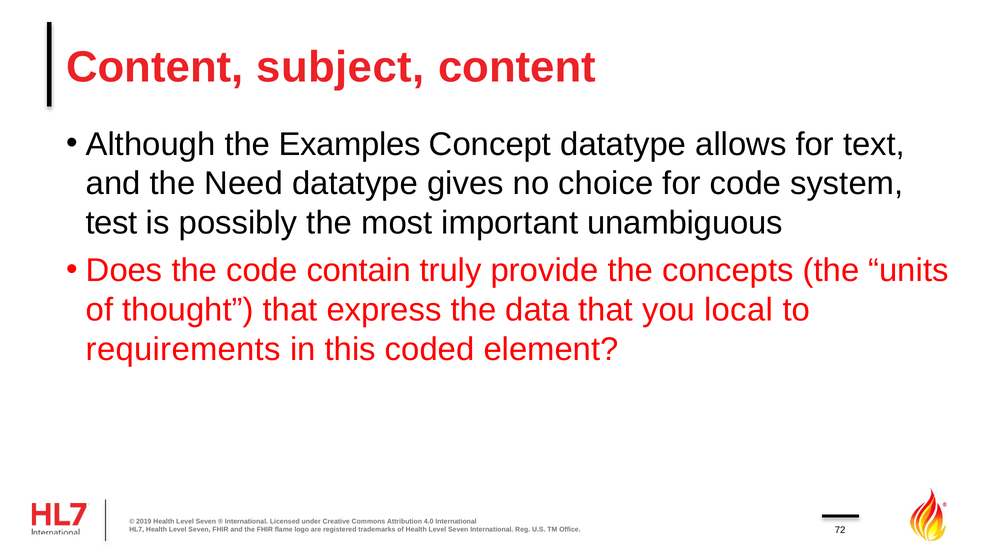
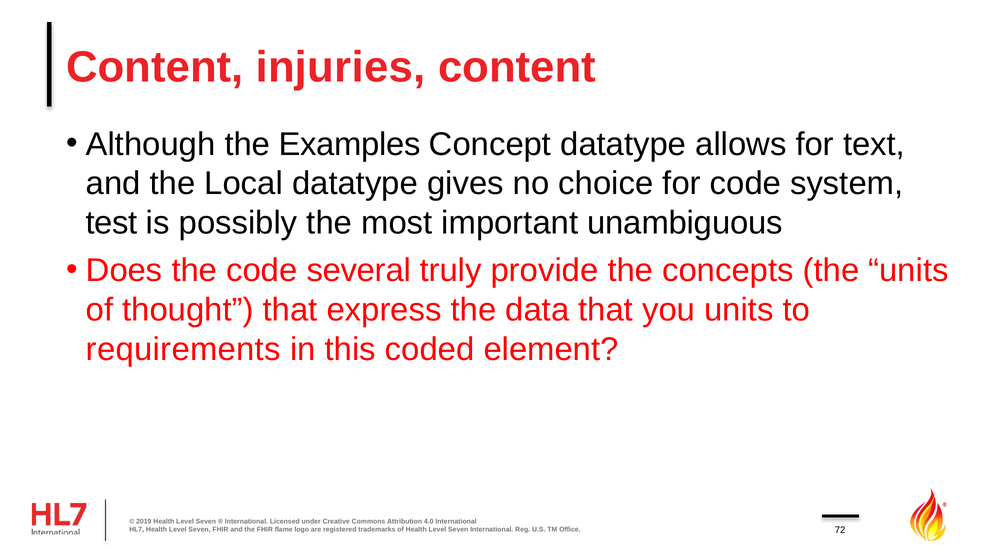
subject: subject -> injuries
Need: Need -> Local
contain: contain -> several
you local: local -> units
